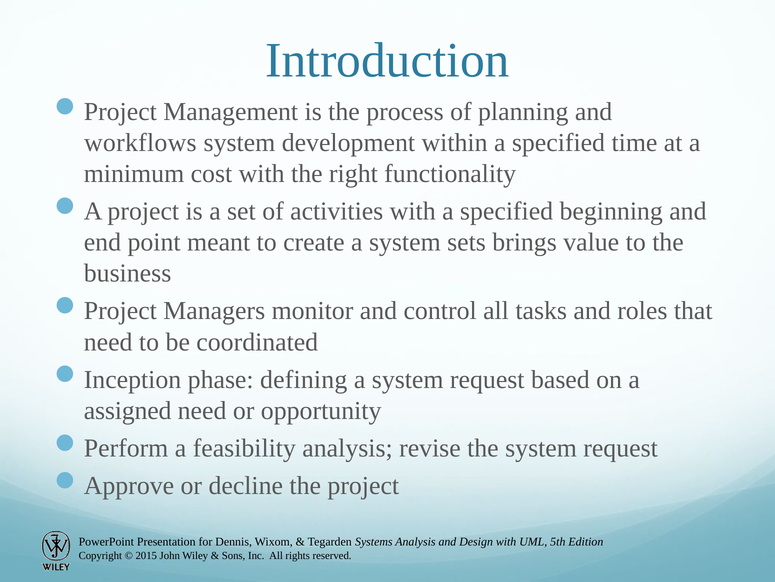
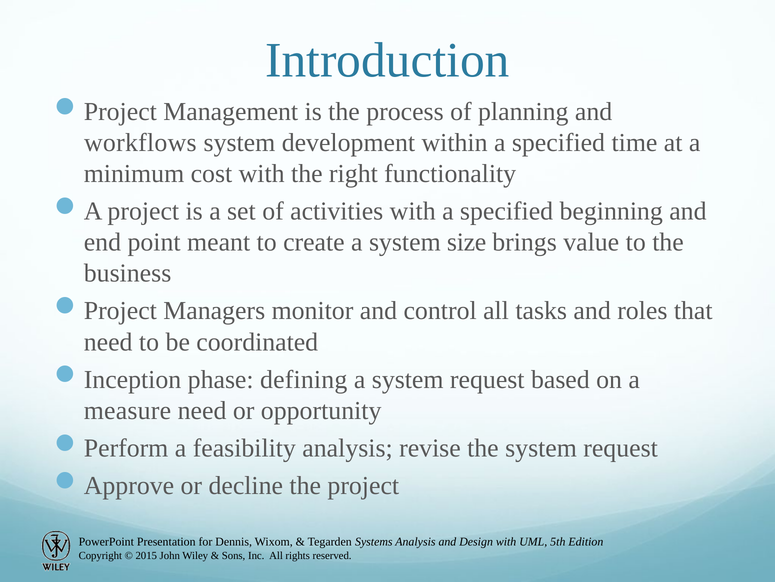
sets: sets -> size
assigned: assigned -> measure
